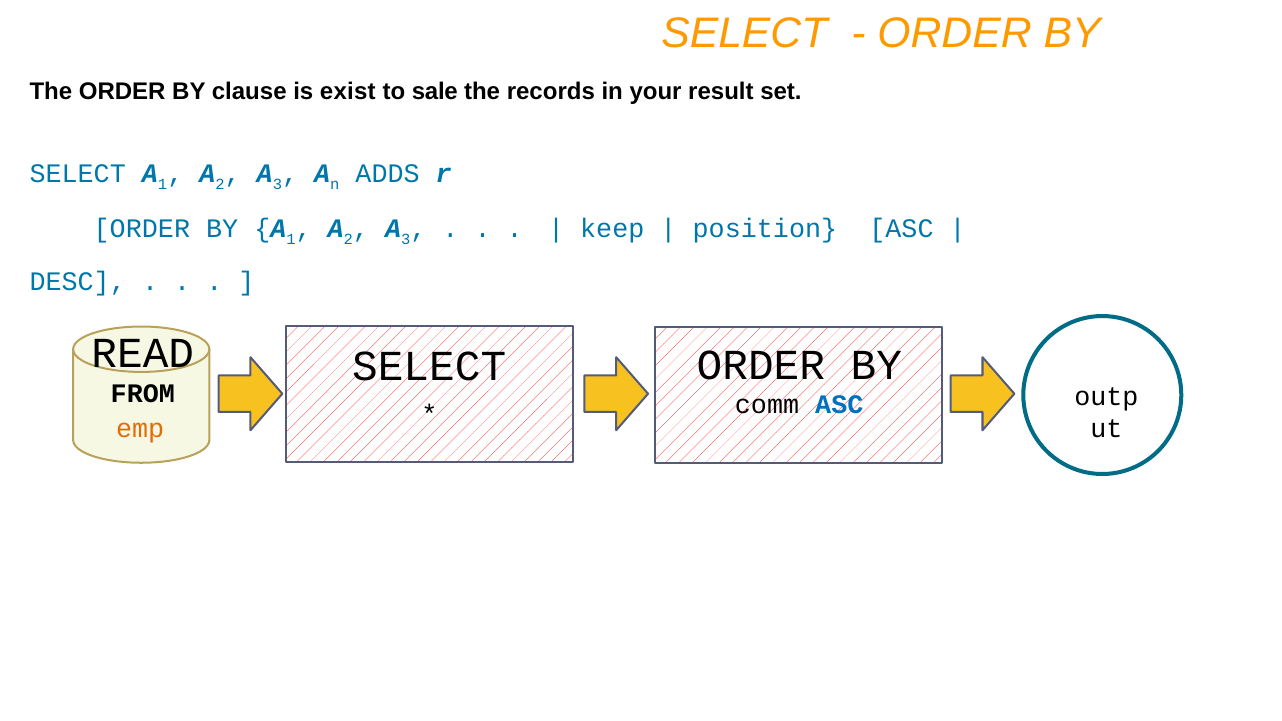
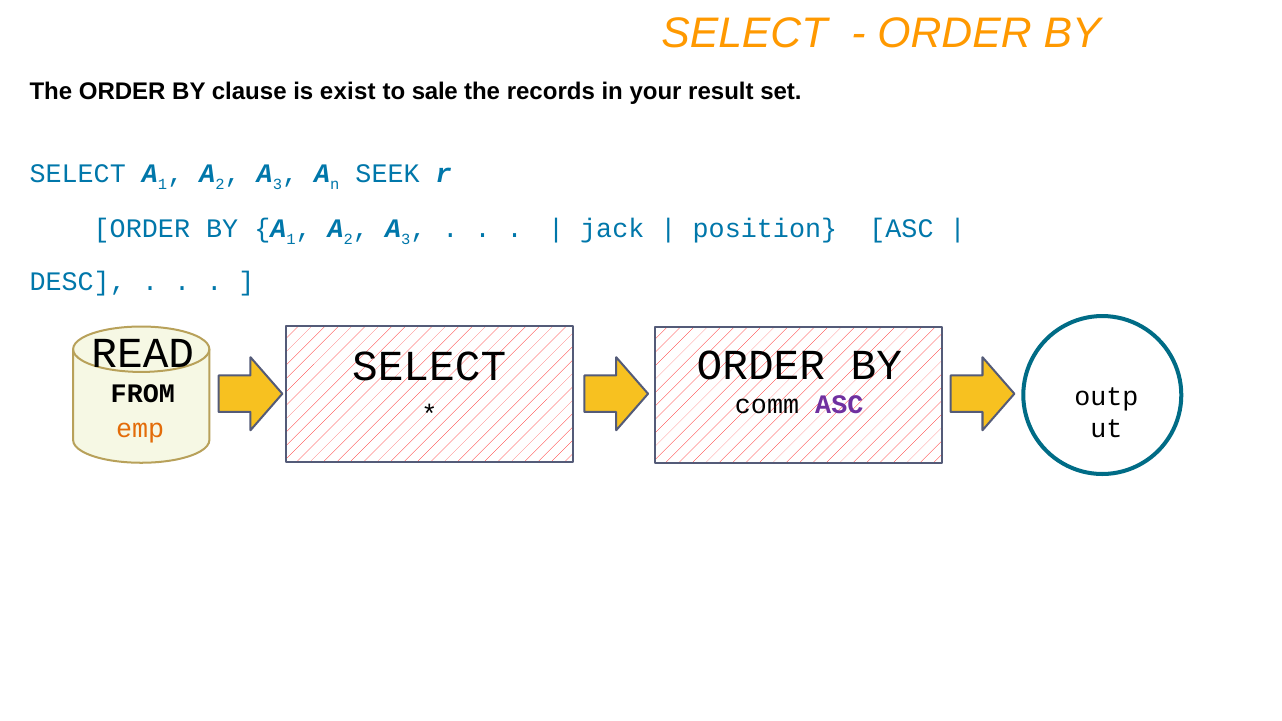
ADDS: ADDS -> SEEK
keep: keep -> jack
ASC at (839, 405) colour: blue -> purple
